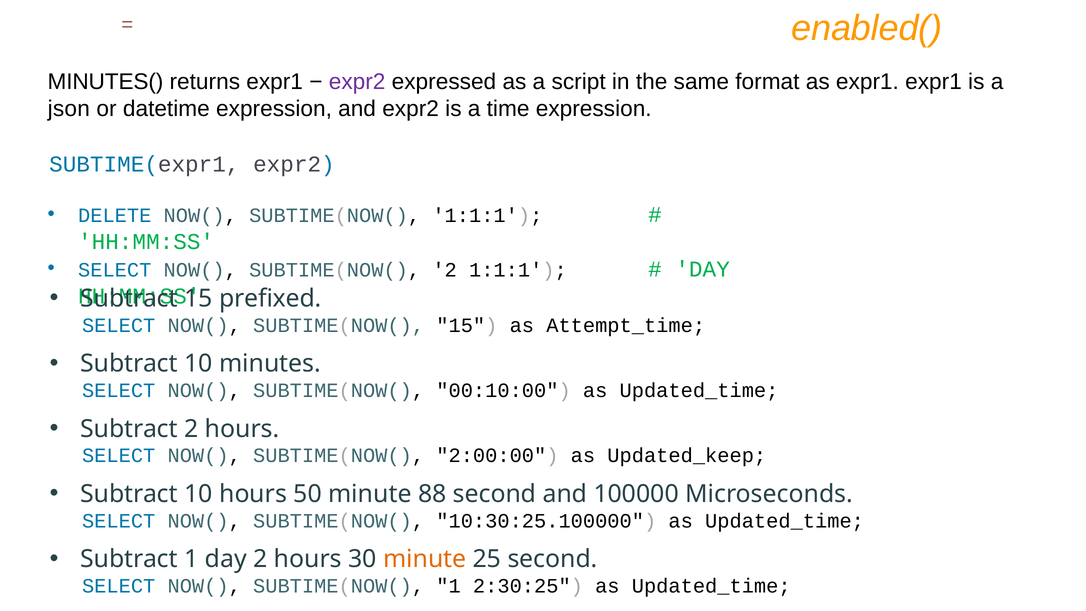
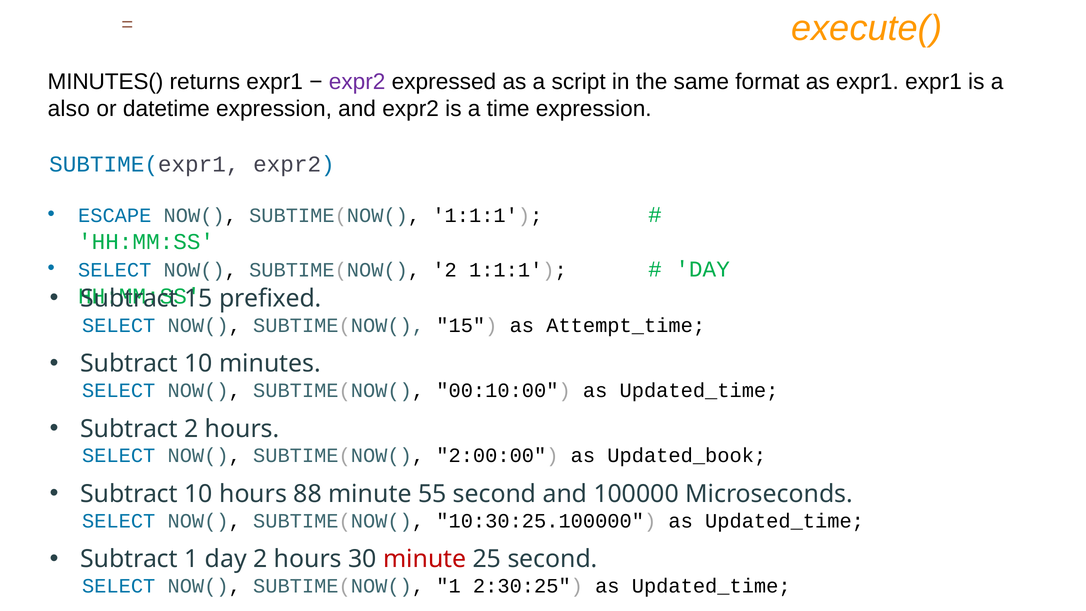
enabled(: enabled( -> execute(
json: json -> also
DELETE: DELETE -> ESCAPE
Updated_keep: Updated_keep -> Updated_book
50: 50 -> 88
88: 88 -> 55
minute at (425, 559) colour: orange -> red
